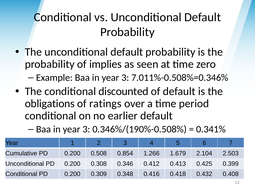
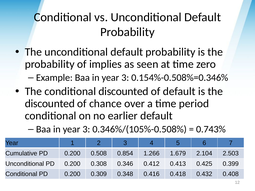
7.011%-0.508%=0.346%: 7.011%-0.508%=0.346% -> 0.154%-0.508%=0.346%
obligations at (50, 104): obligations -> discounted
ratings: ratings -> chance
0.346%/(190%-0.508%: 0.346%/(190%-0.508% -> 0.346%/(105%-0.508%
0.341%: 0.341% -> 0.743%
